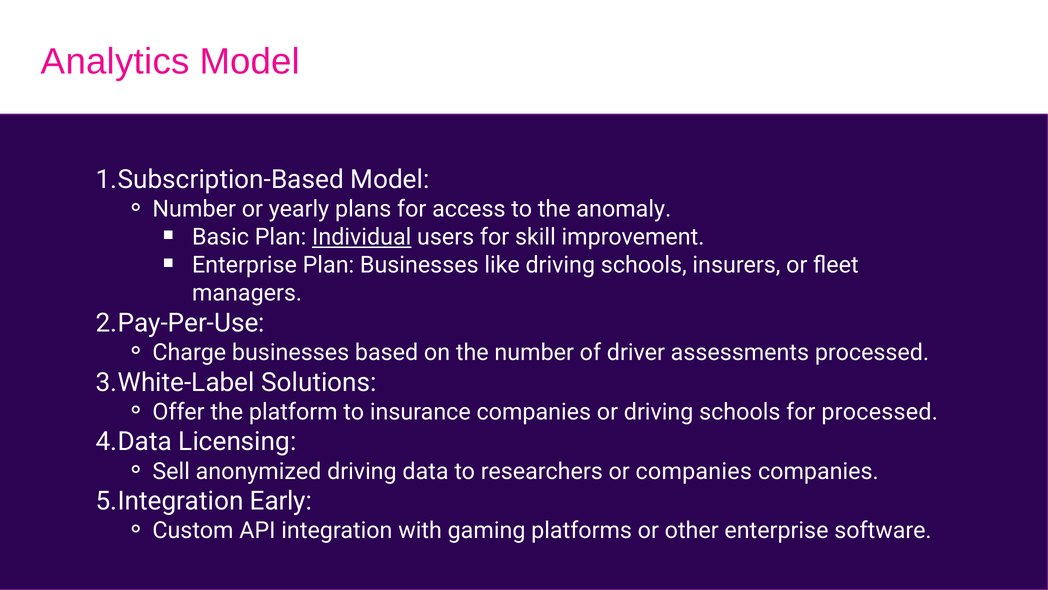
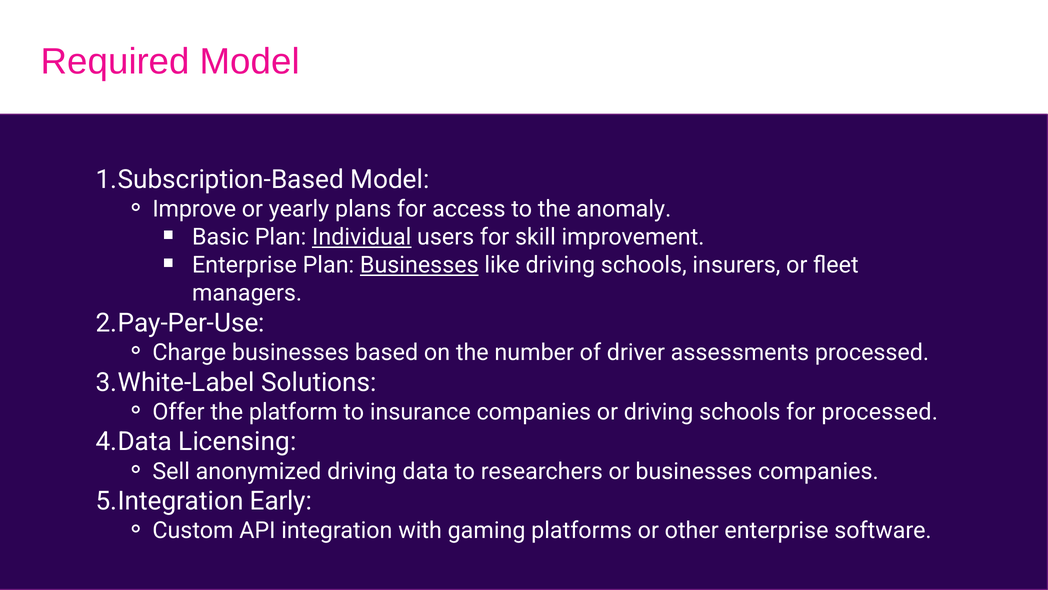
Analytics: Analytics -> Required
Number at (194, 209): Number -> Improve
Businesses at (419, 265) underline: none -> present
or companies: companies -> businesses
